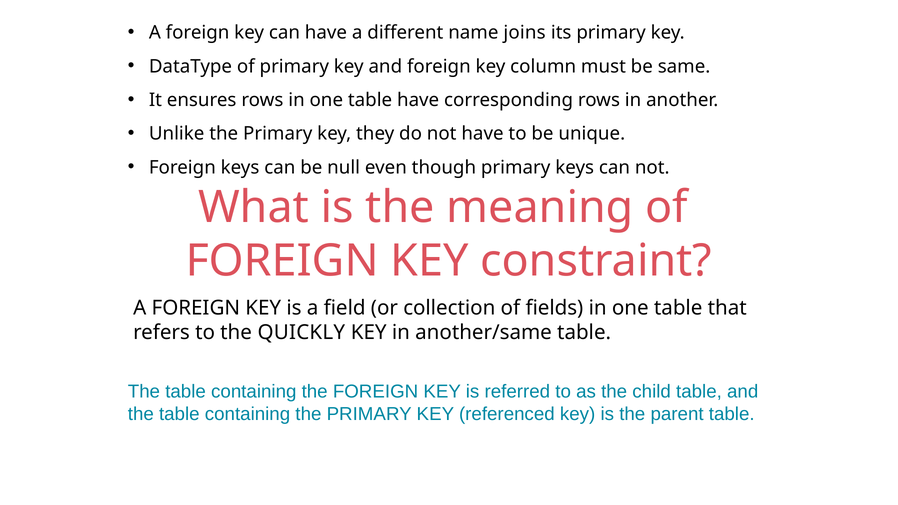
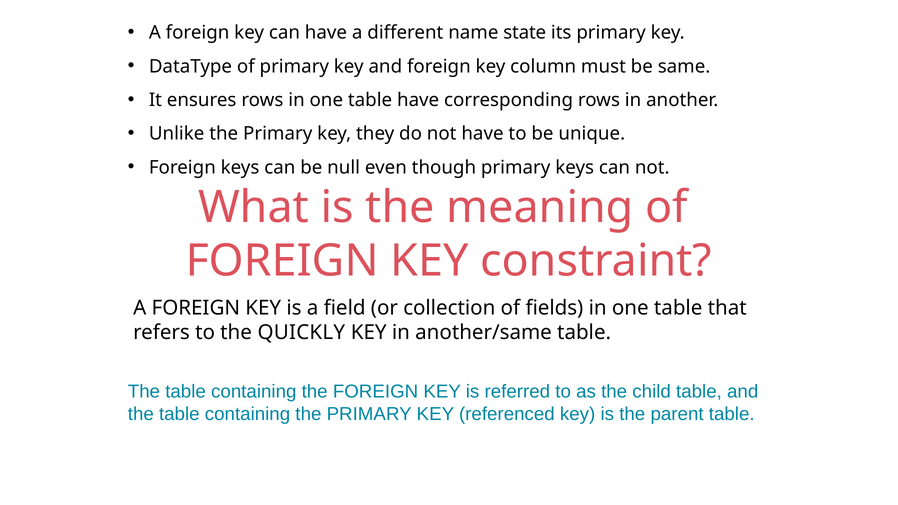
joins: joins -> state
